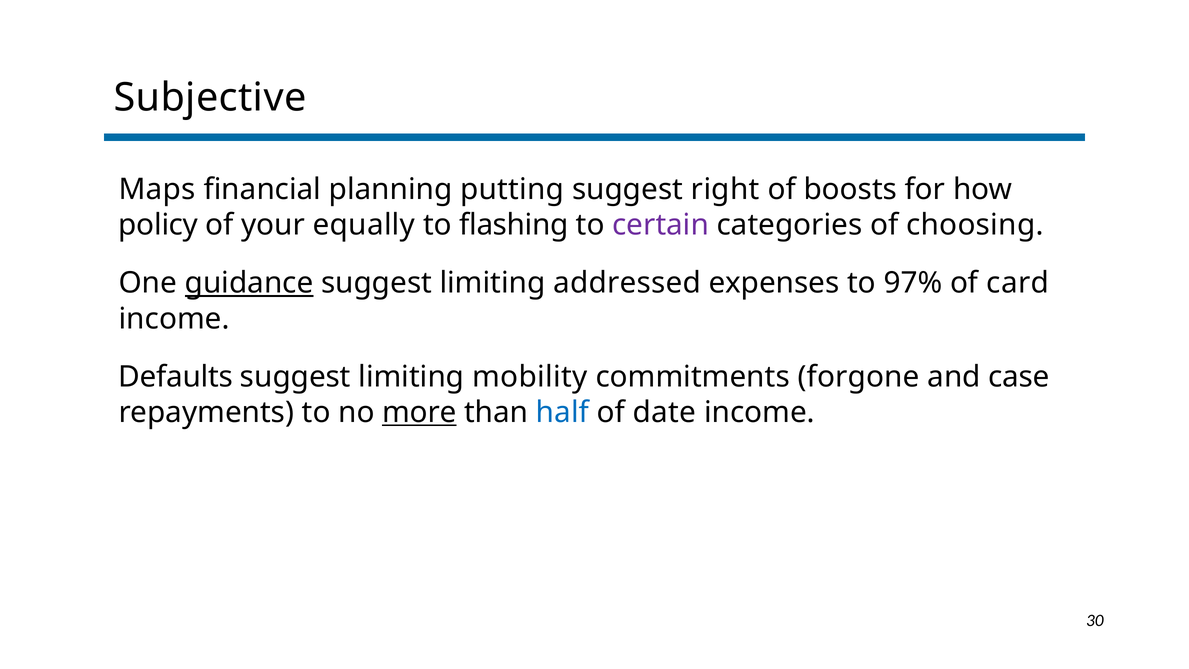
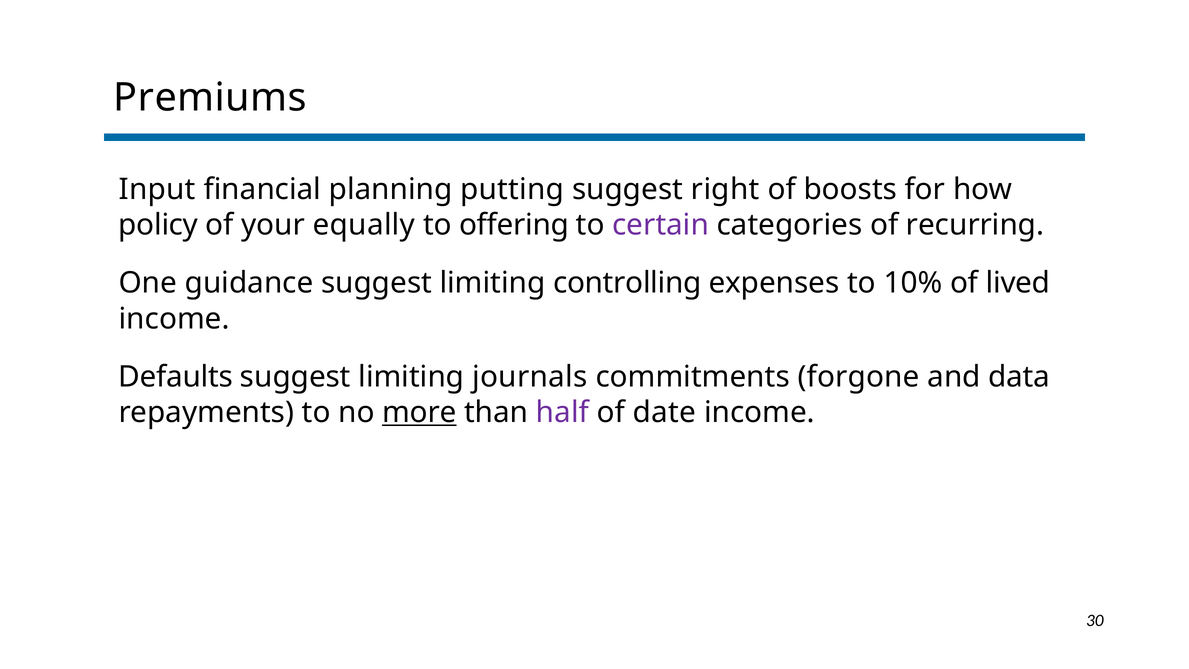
Subjective: Subjective -> Premiums
Maps: Maps -> Input
flashing: flashing -> offering
choosing: choosing -> recurring
guidance underline: present -> none
addressed: addressed -> controlling
97%: 97% -> 10%
card: card -> lived
mobility: mobility -> journals
case: case -> data
half colour: blue -> purple
